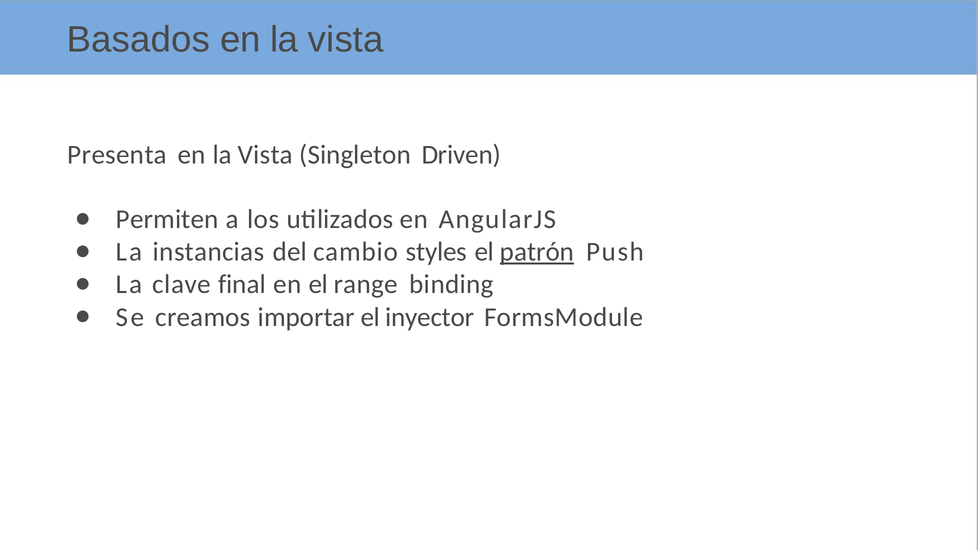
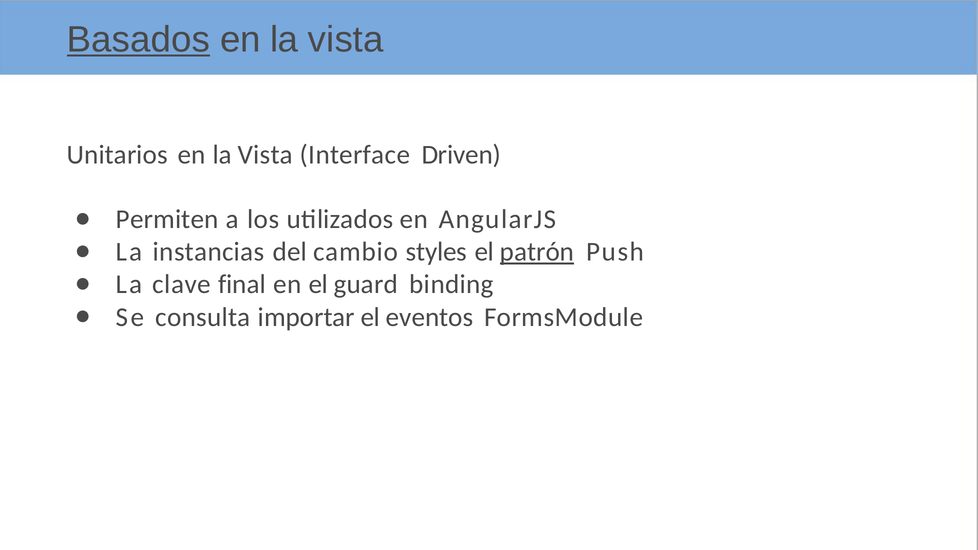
Basados underline: none -> present
Presenta: Presenta -> Unitarios
Singleton: Singleton -> Interface
range: range -> guard
creamos: creamos -> consulta
inyector: inyector -> eventos
